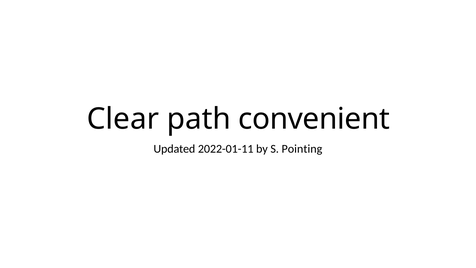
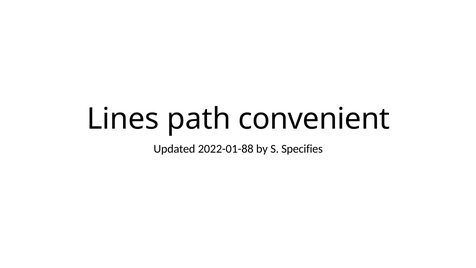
Clear: Clear -> Lines
2022-01-11: 2022-01-11 -> 2022-01-88
Pointing: Pointing -> Specifies
